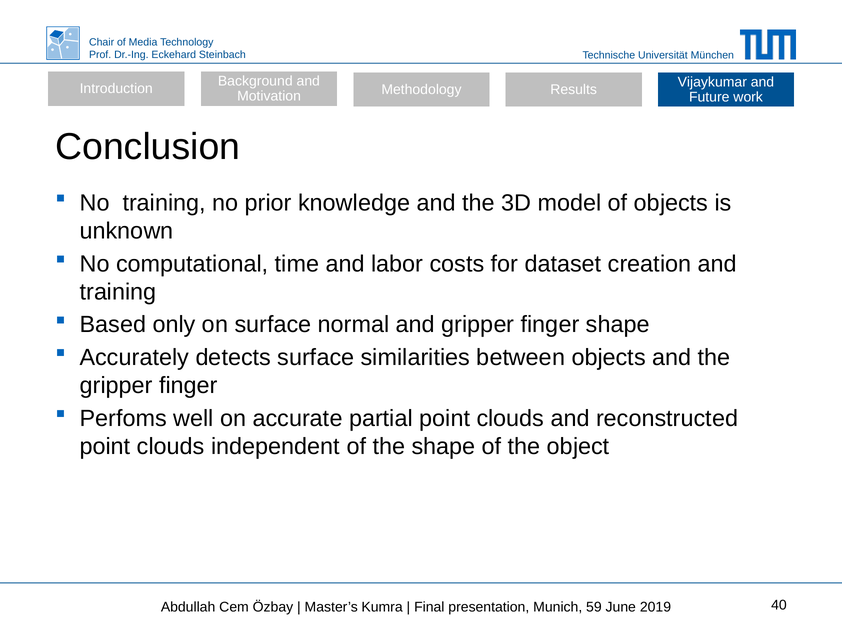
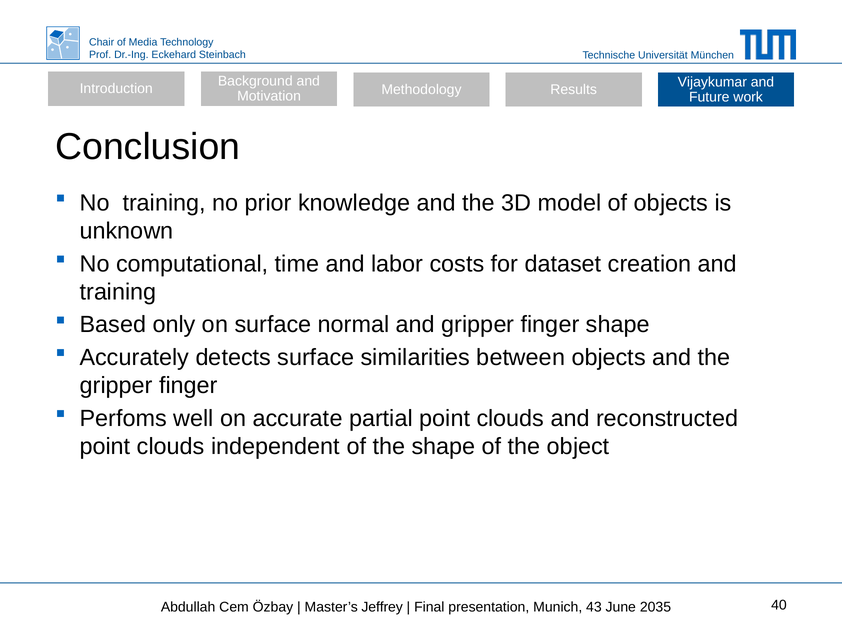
Kumra: Kumra -> Jeffrey
59: 59 -> 43
2019: 2019 -> 2035
